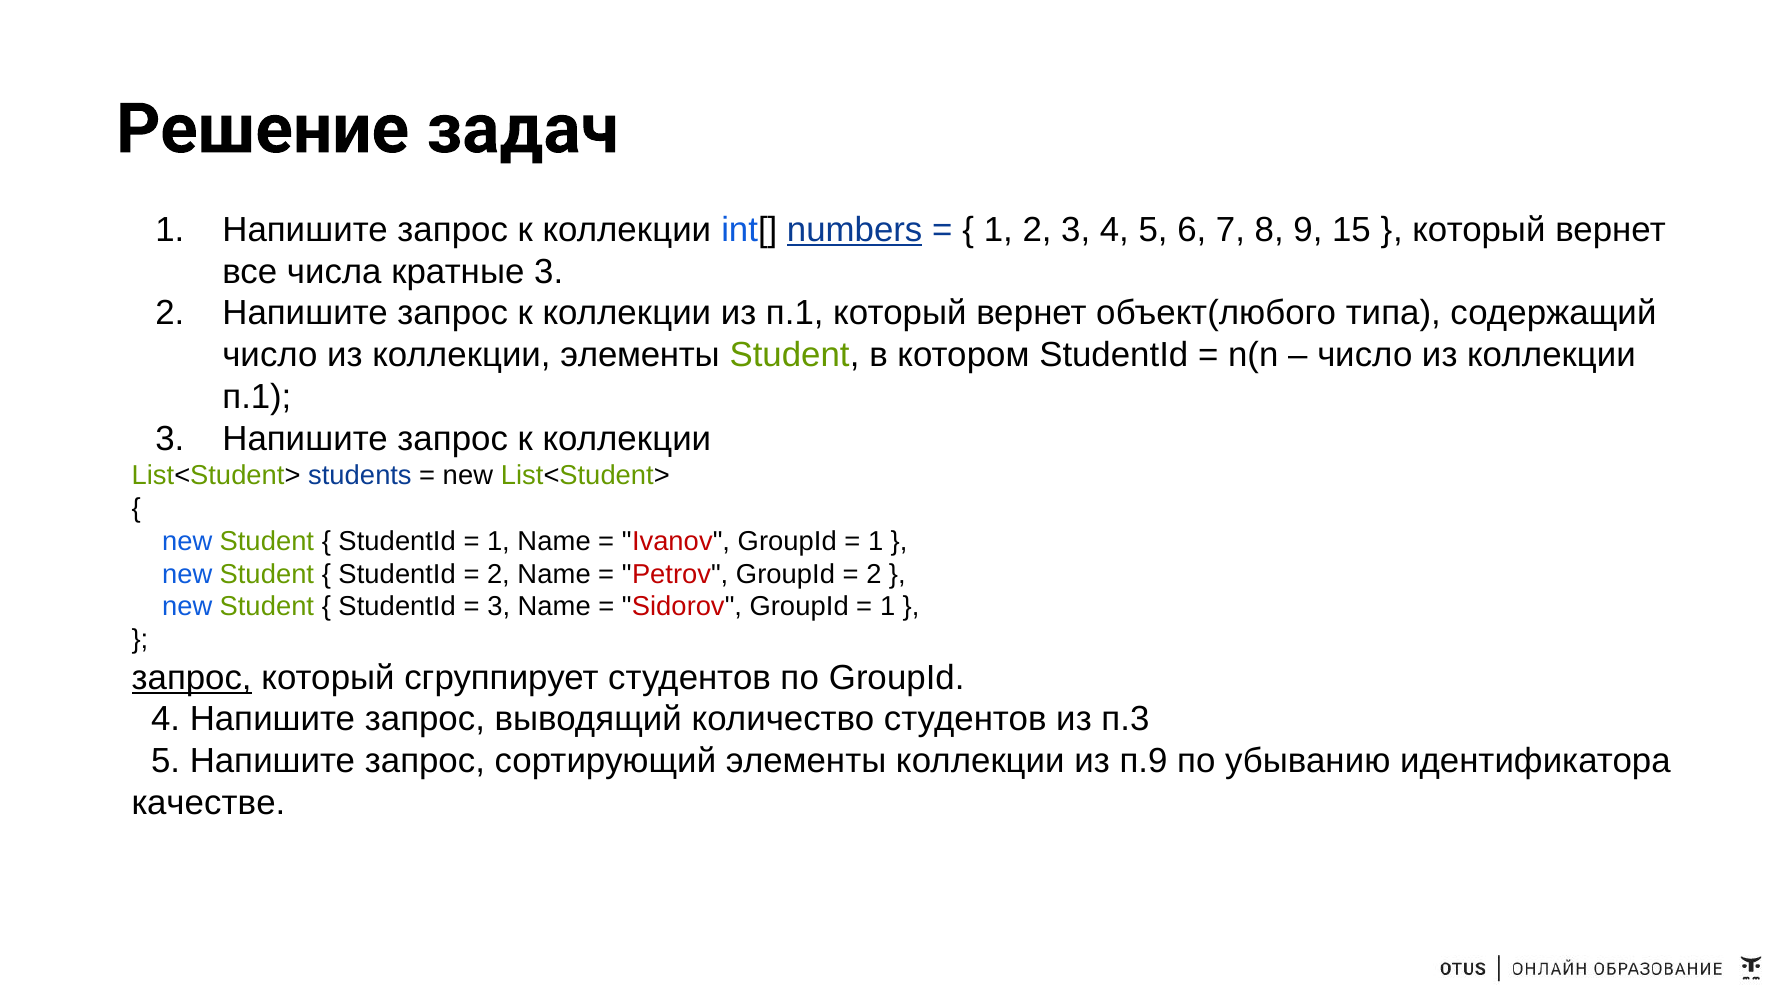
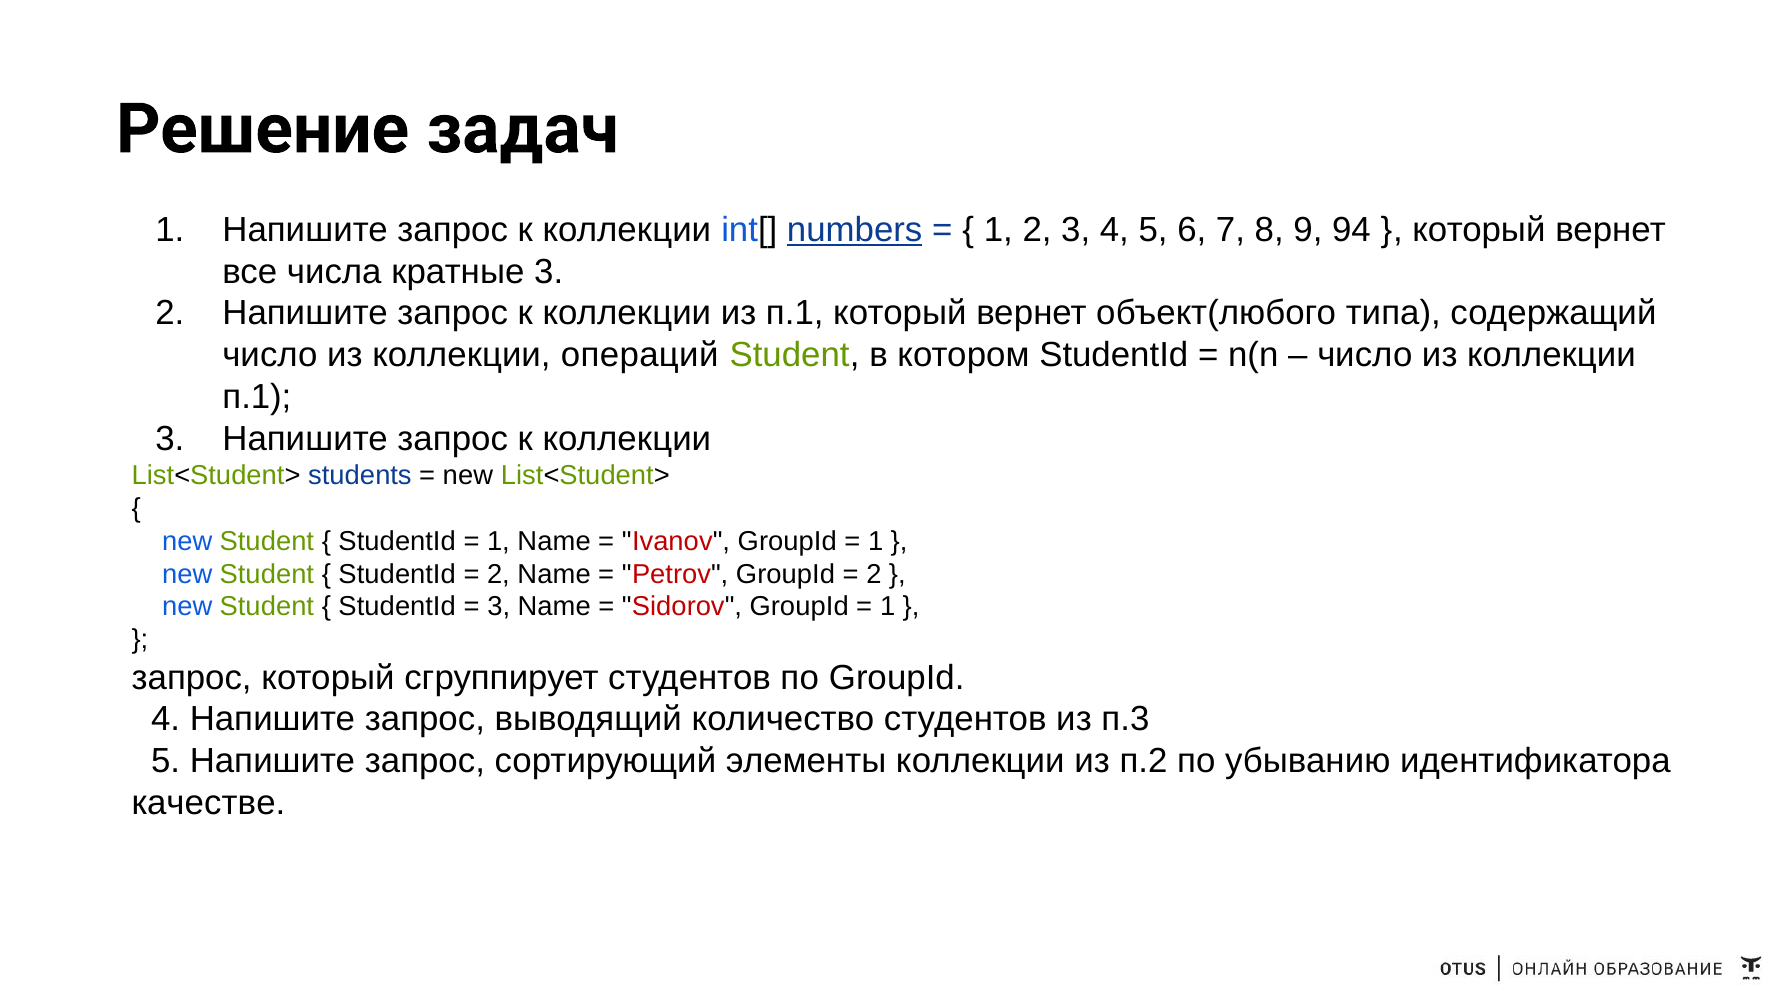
15: 15 -> 94
коллекции элементы: элементы -> операций
запрос at (192, 678) underline: present -> none
п.9: п.9 -> п.2
